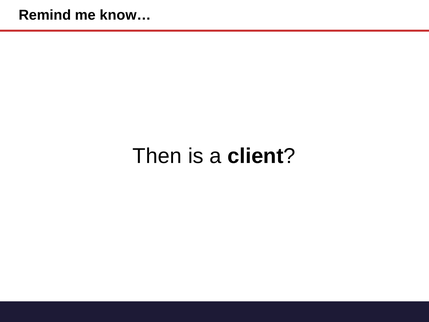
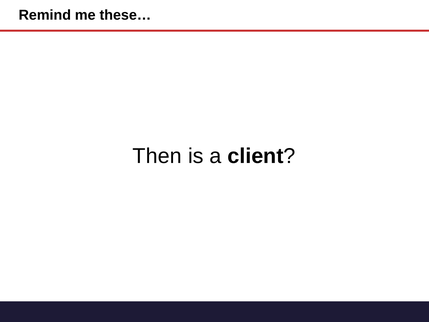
know…: know… -> these…
